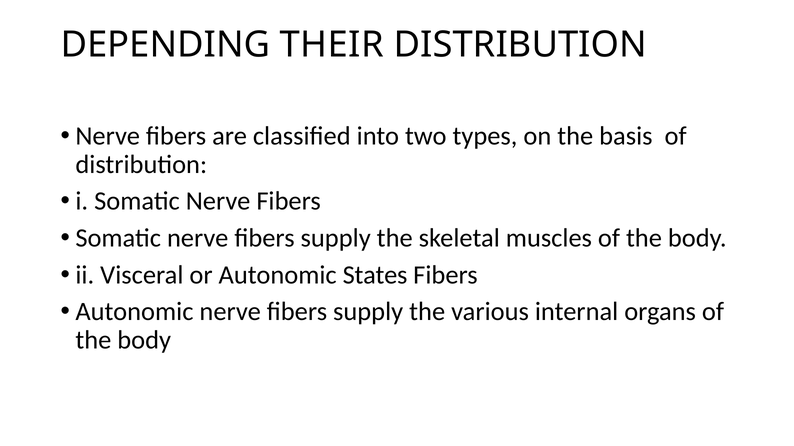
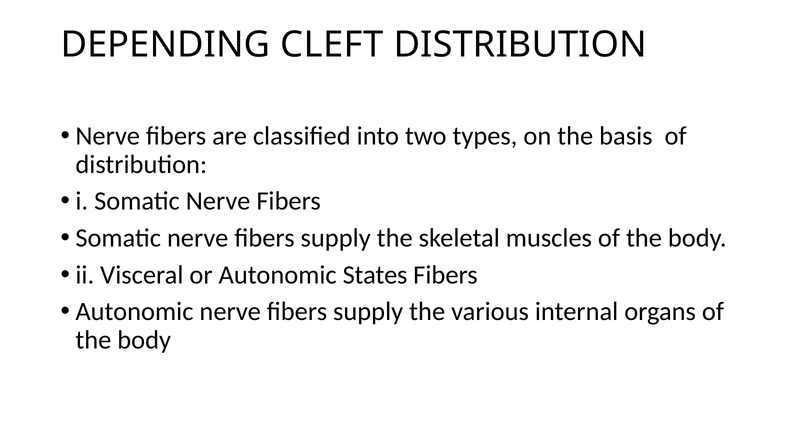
THEIR: THEIR -> CLEFT
